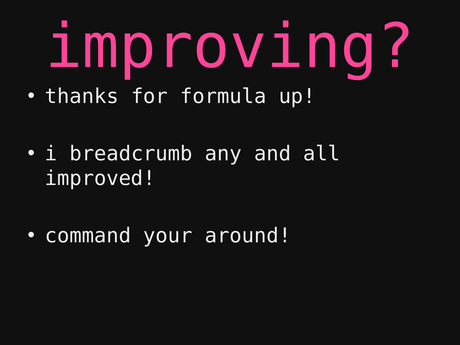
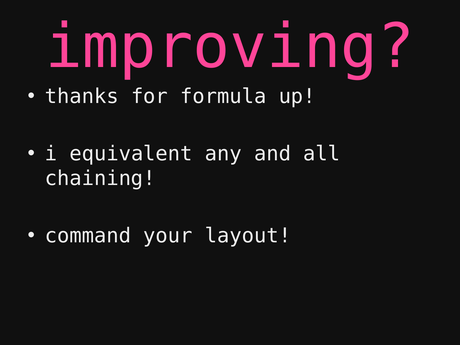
breadcrumb: breadcrumb -> equivalent
improved: improved -> chaining
around: around -> layout
